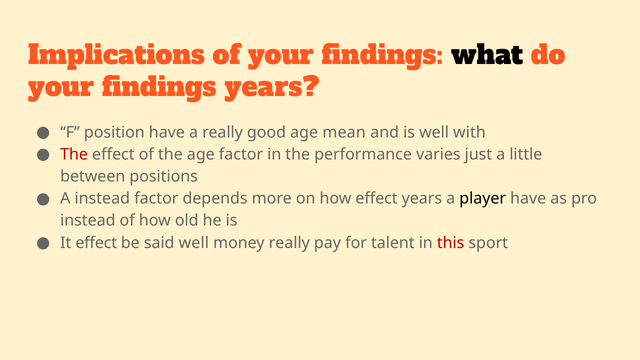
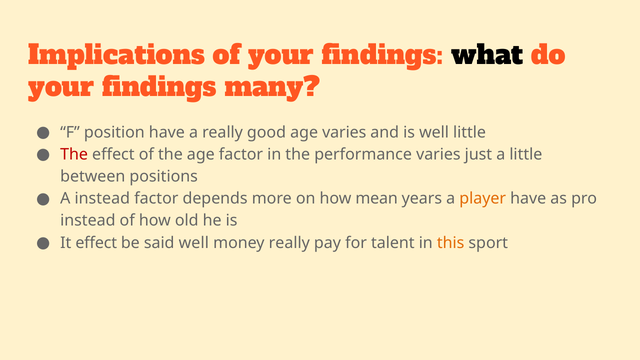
findings years: years -> many
age mean: mean -> varies
well with: with -> little
how effect: effect -> mean
player colour: black -> orange
this colour: red -> orange
